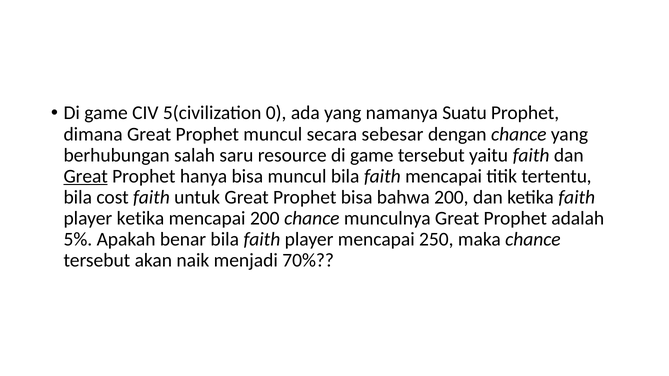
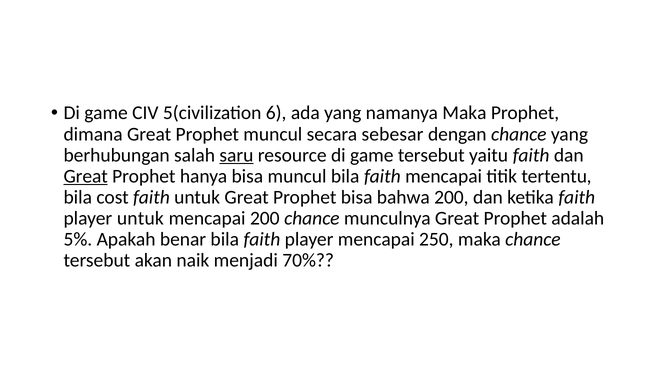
0: 0 -> 6
namanya Suatu: Suatu -> Maka
saru underline: none -> present
player ketika: ketika -> untuk
